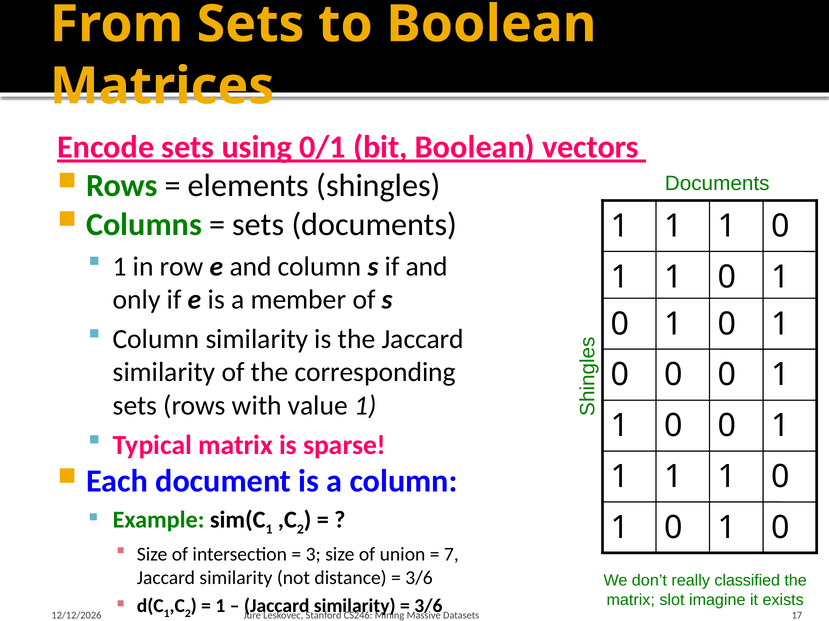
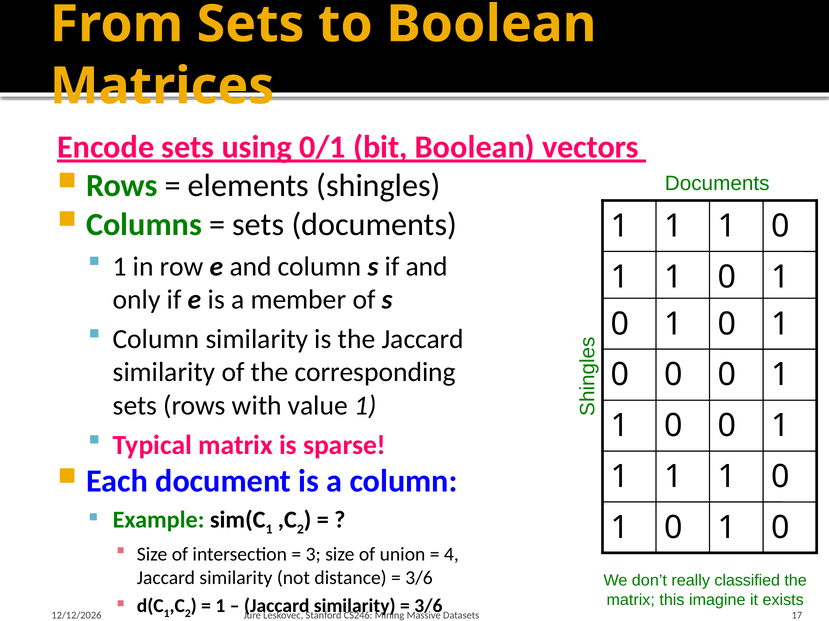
7: 7 -> 4
slot: slot -> this
